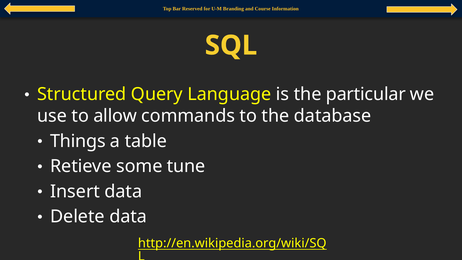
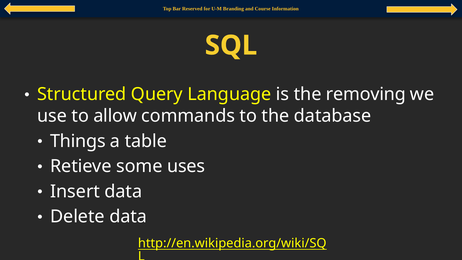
particular: particular -> removing
tune: tune -> uses
